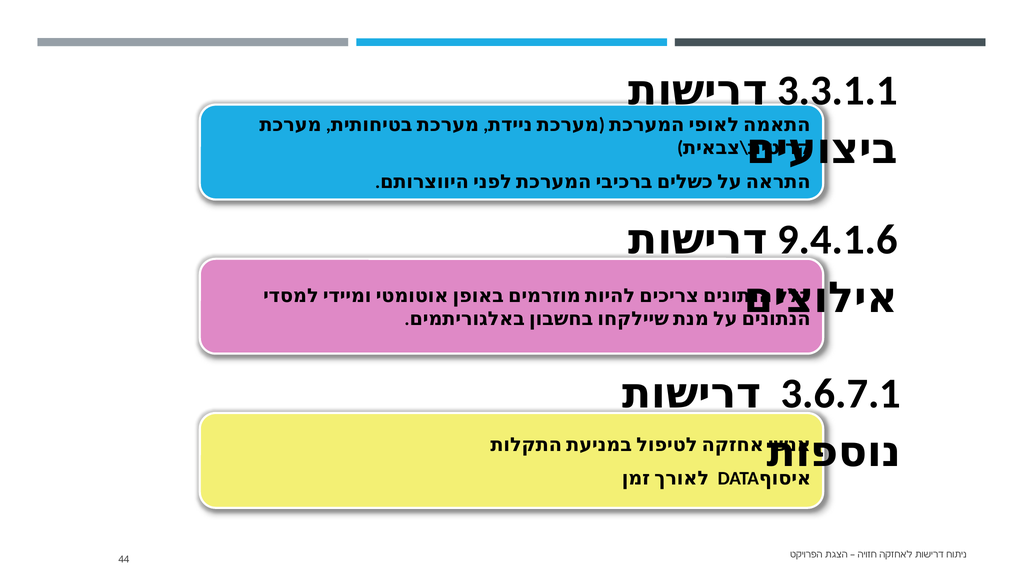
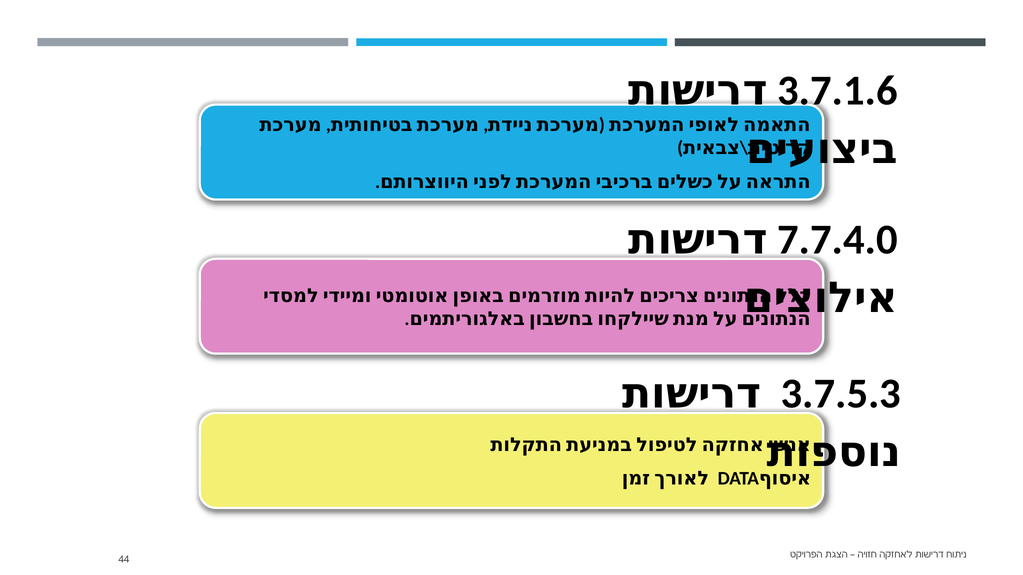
3.3.1.1: 3.3.1.1 -> 3.7.1.6
9.4.1.6: 9.4.1.6 -> 7.7.4.0
3.6.7.1: 3.6.7.1 -> 3.7.5.3
